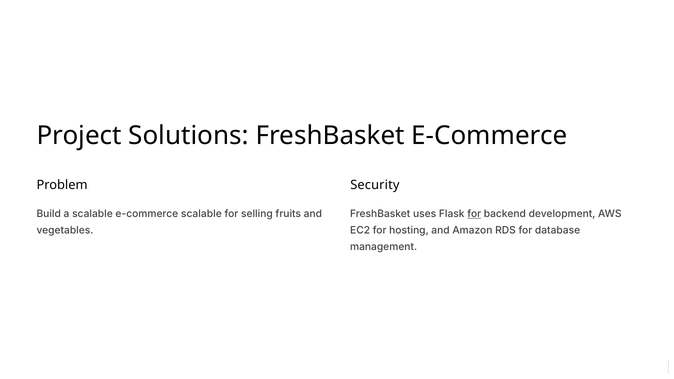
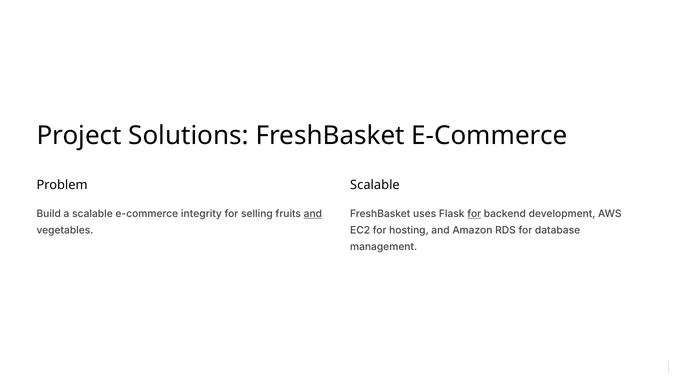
Security at (375, 185): Security -> Scalable
e-commerce scalable: scalable -> integrity
and at (313, 214) underline: none -> present
